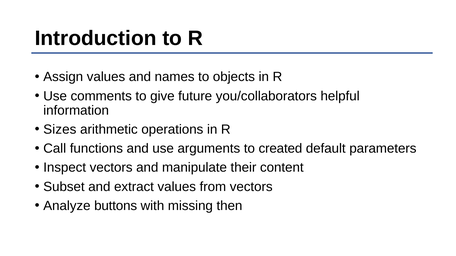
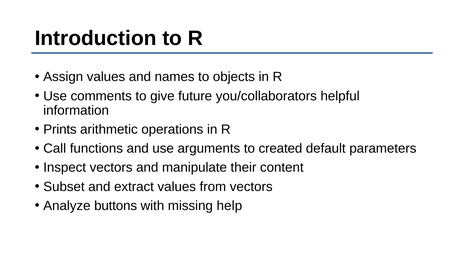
Sizes: Sizes -> Prints
then: then -> help
